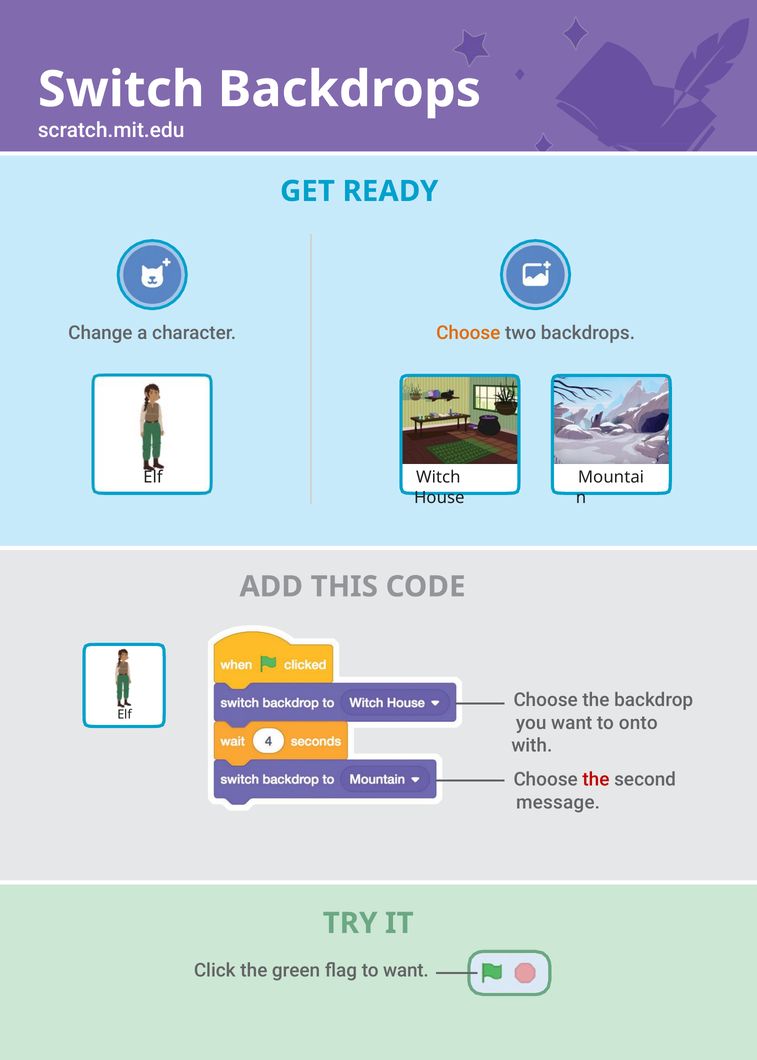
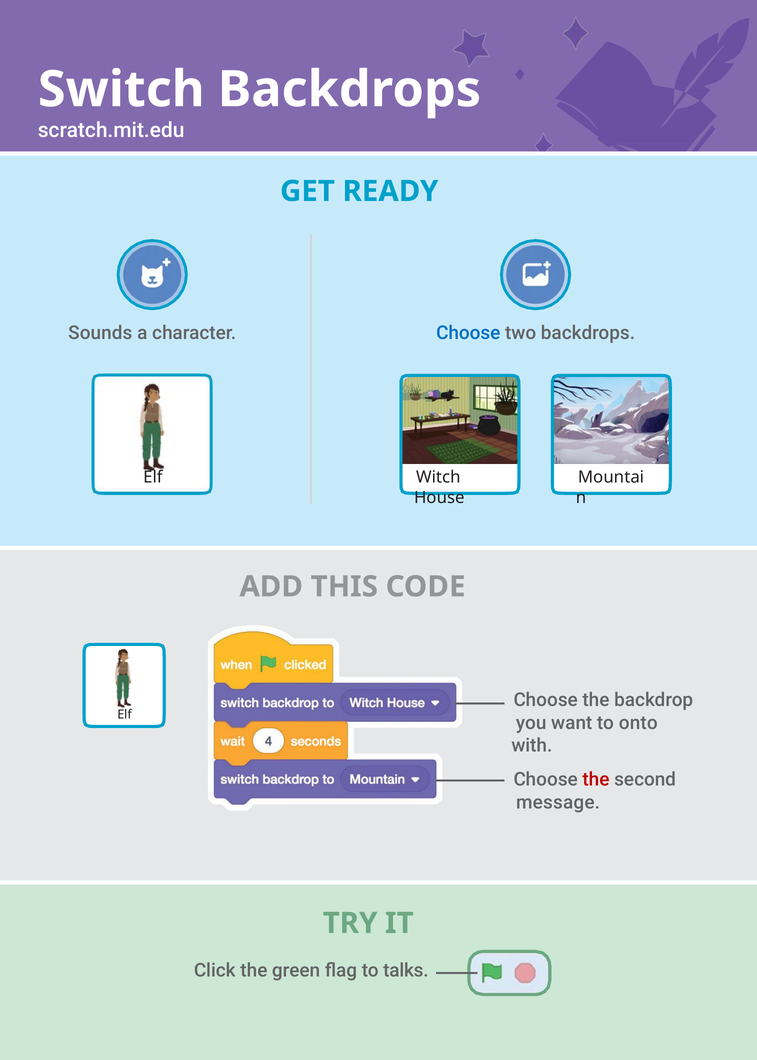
Change: Change -> Sounds
Choose at (468, 333) colour: orange -> blue
to want: want -> talks
